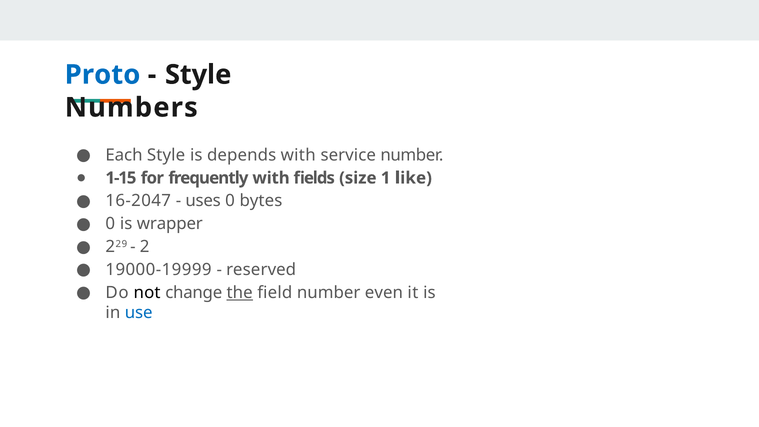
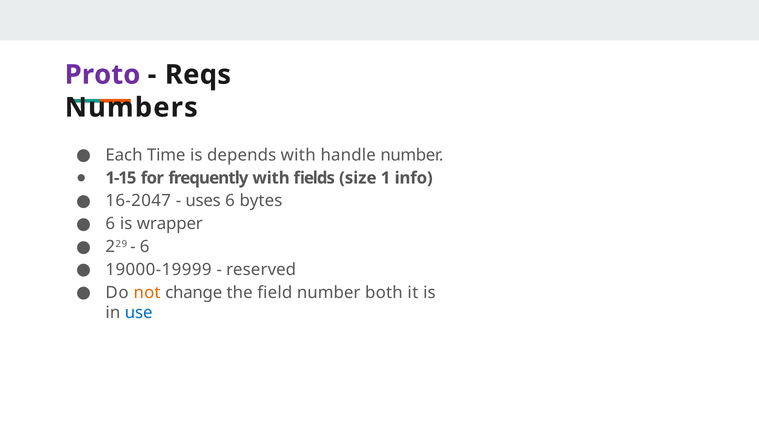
Proto colour: blue -> purple
Style at (198, 75): Style -> Reqs
Each Style: Style -> Time
service: service -> handle
like: like -> info
uses 0: 0 -> 6
0 at (110, 224): 0 -> 6
2 at (145, 247): 2 -> 6
not colour: black -> orange
the underline: present -> none
even: even -> both
